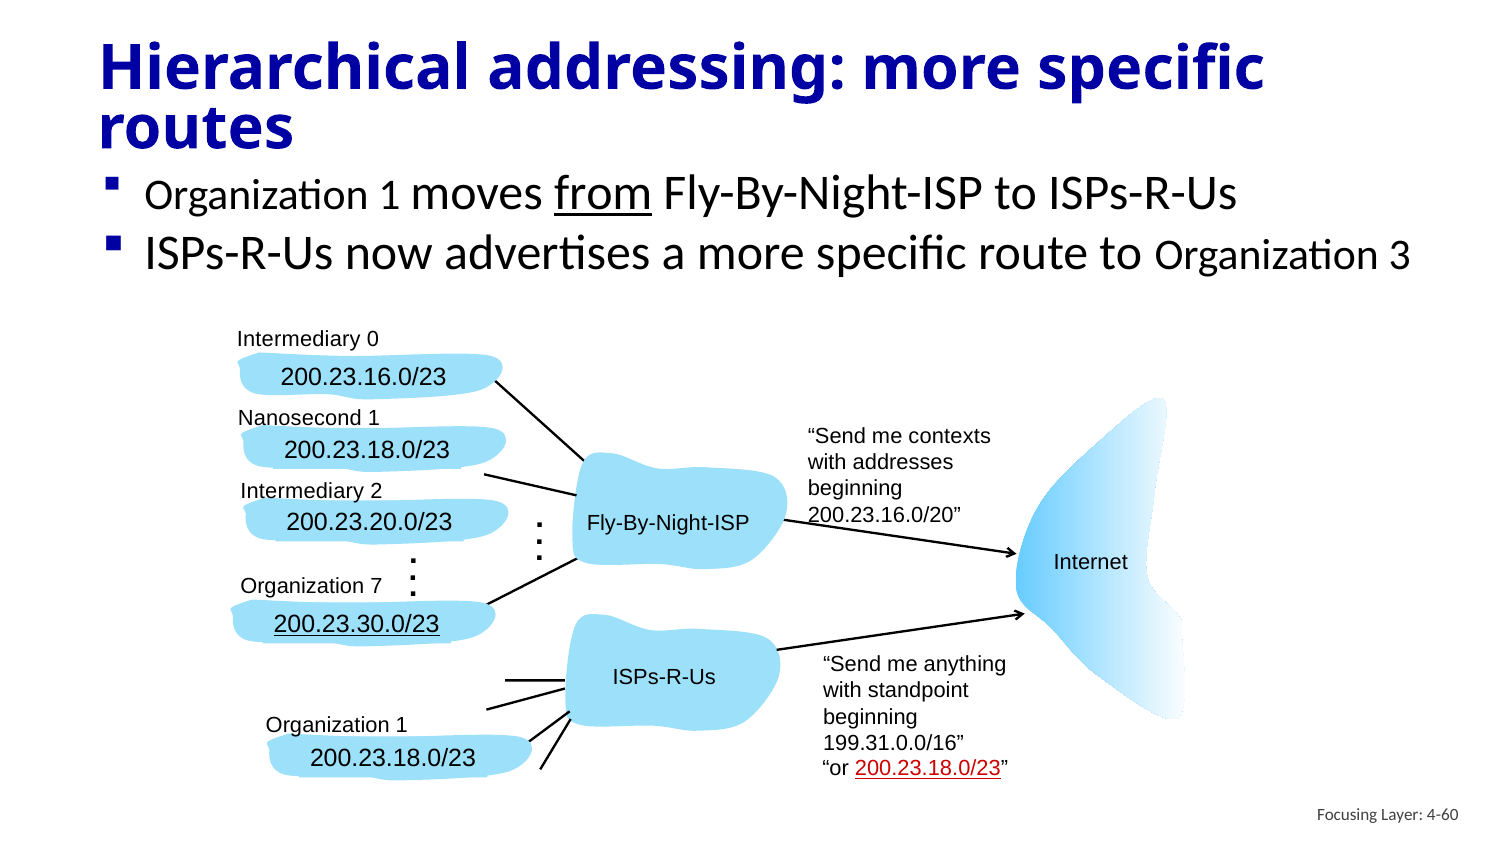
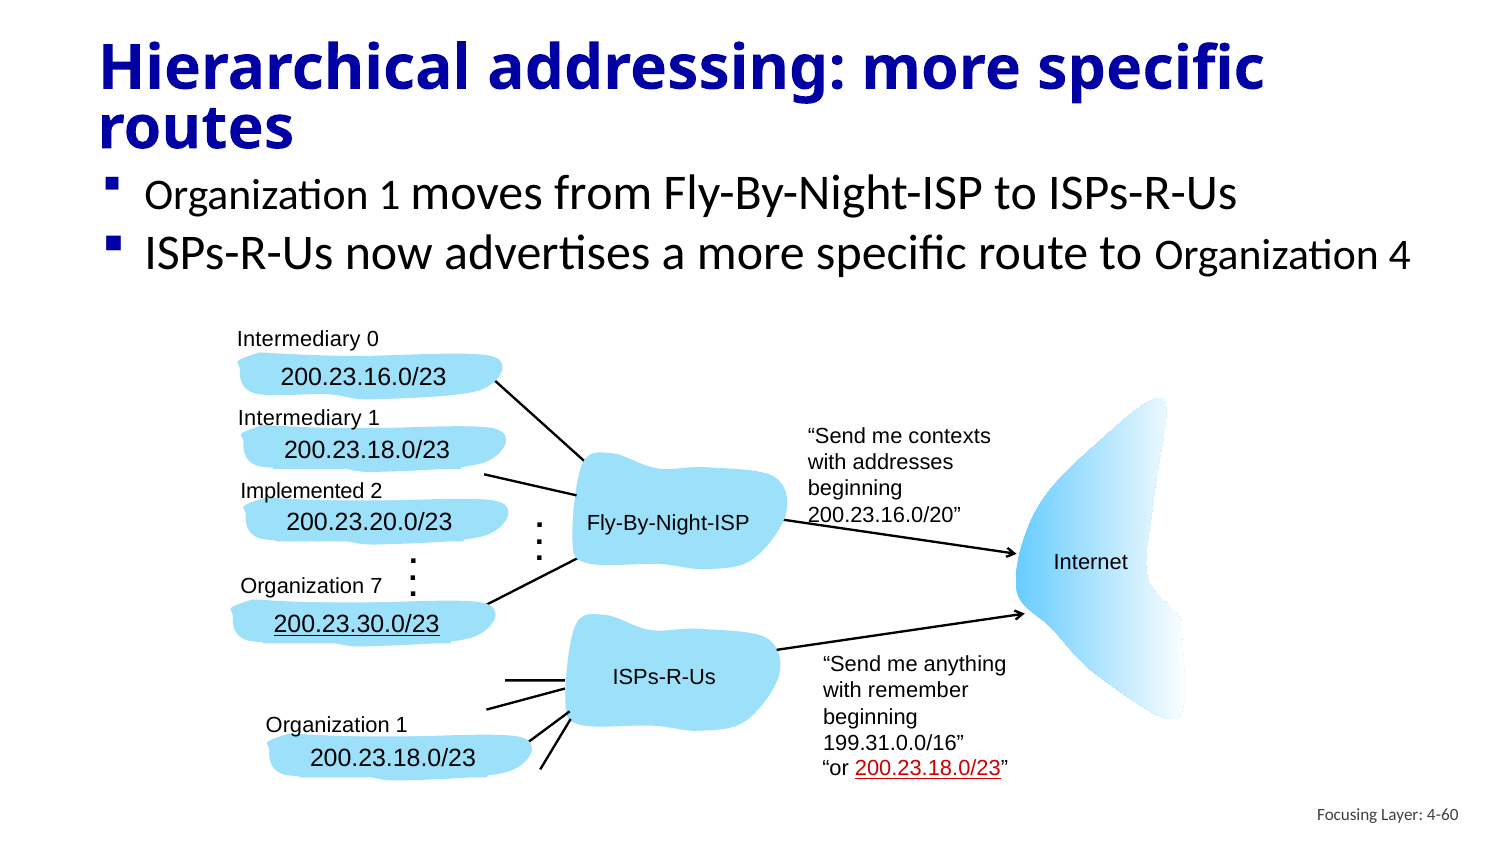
from underline: present -> none
3: 3 -> 4
Nanosecond at (300, 418): Nanosecond -> Intermediary
Intermediary at (302, 491): Intermediary -> Implemented
standpoint: standpoint -> remember
